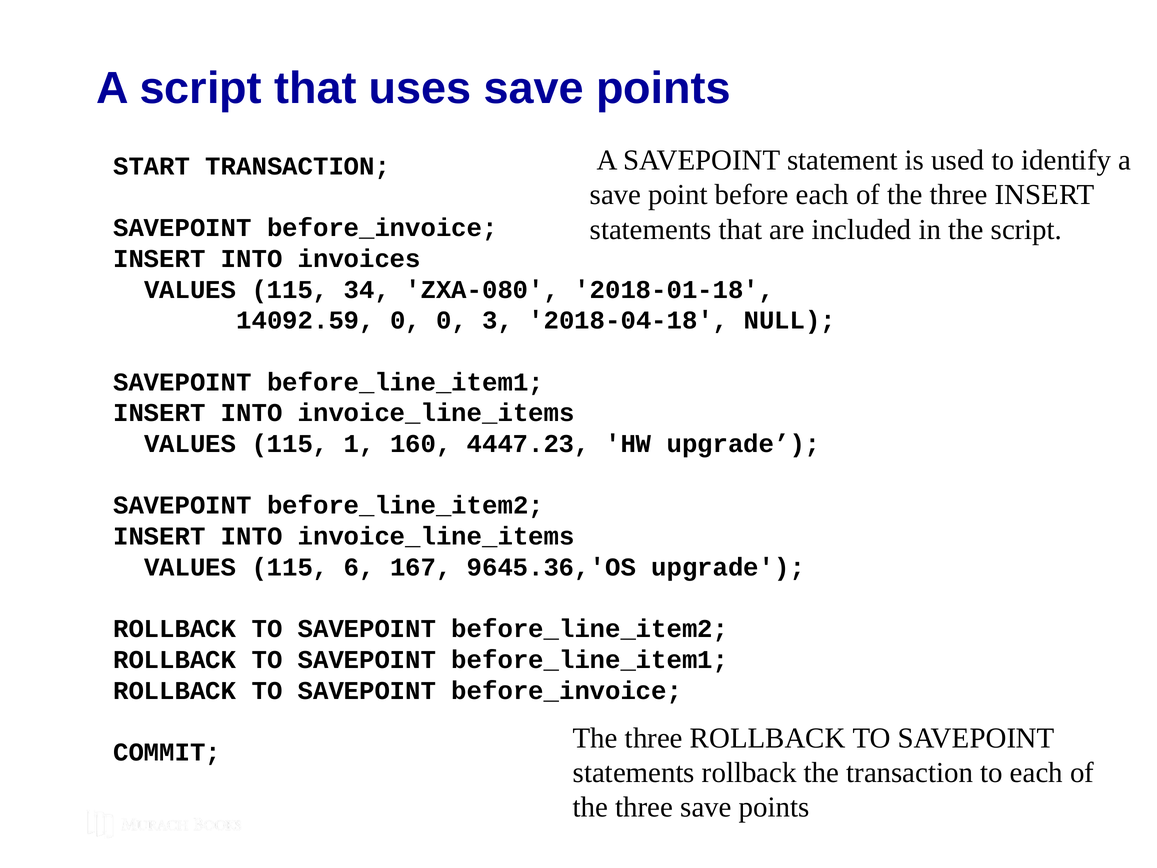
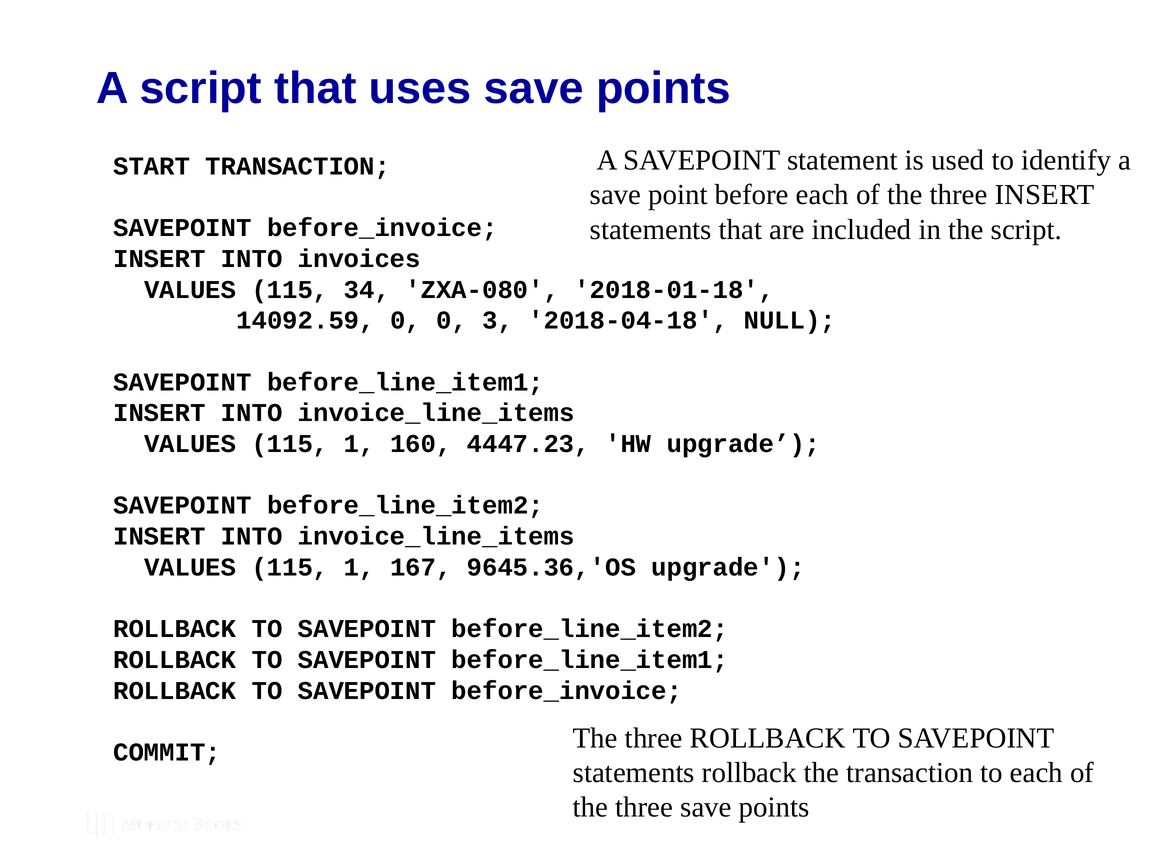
6 at (359, 567): 6 -> 1
